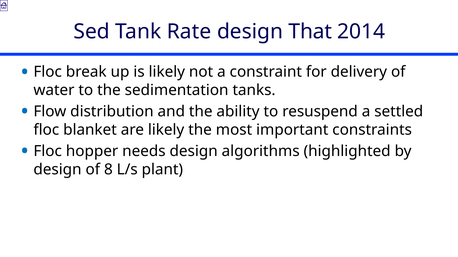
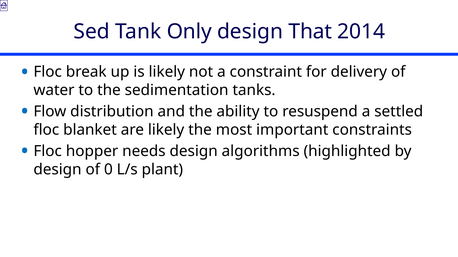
Rate: Rate -> Only
8: 8 -> 0
